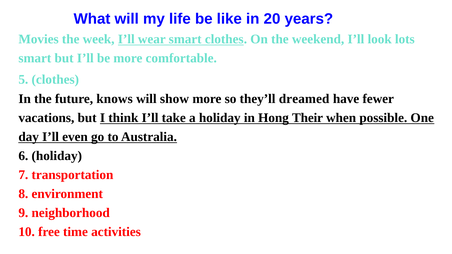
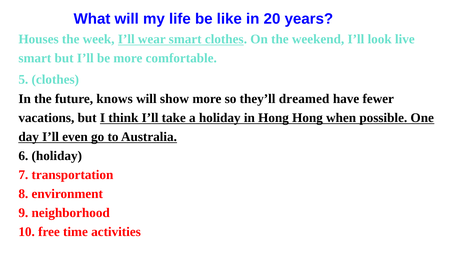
Movies: Movies -> Houses
lots: lots -> live
Hong Their: Their -> Hong
